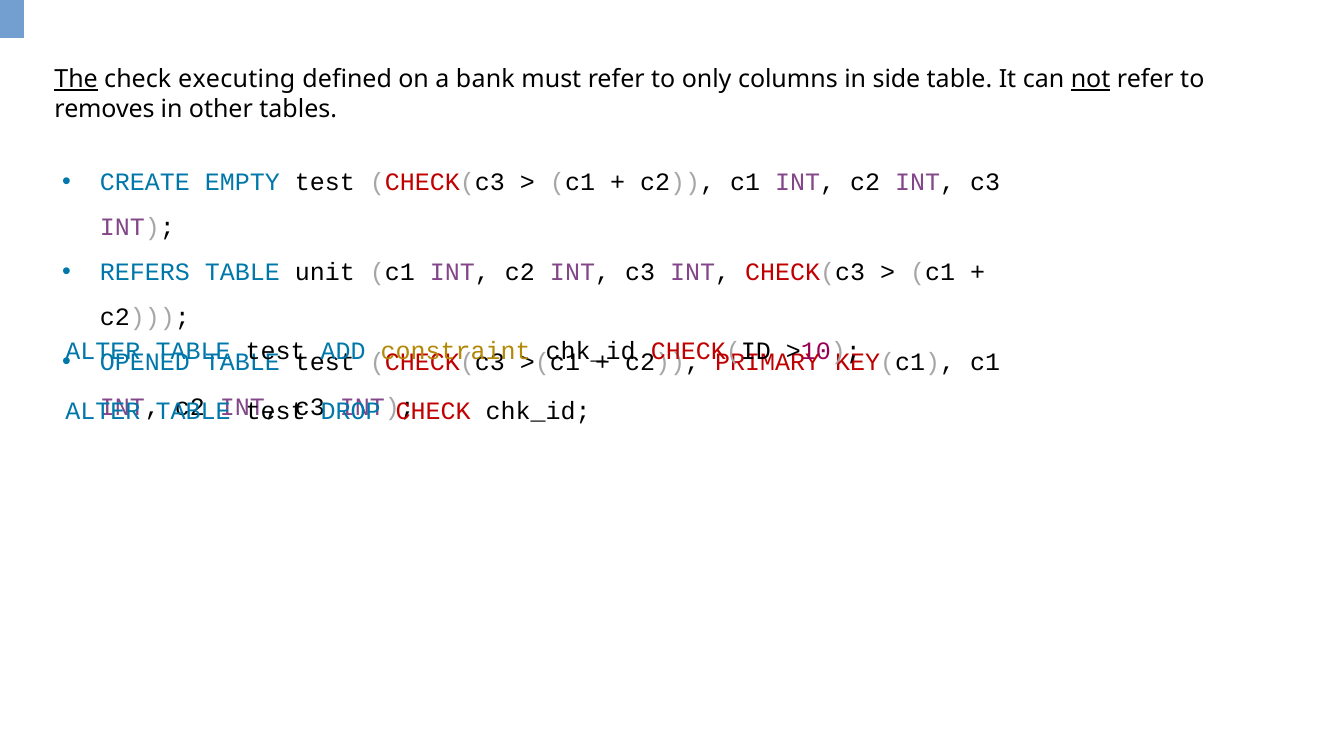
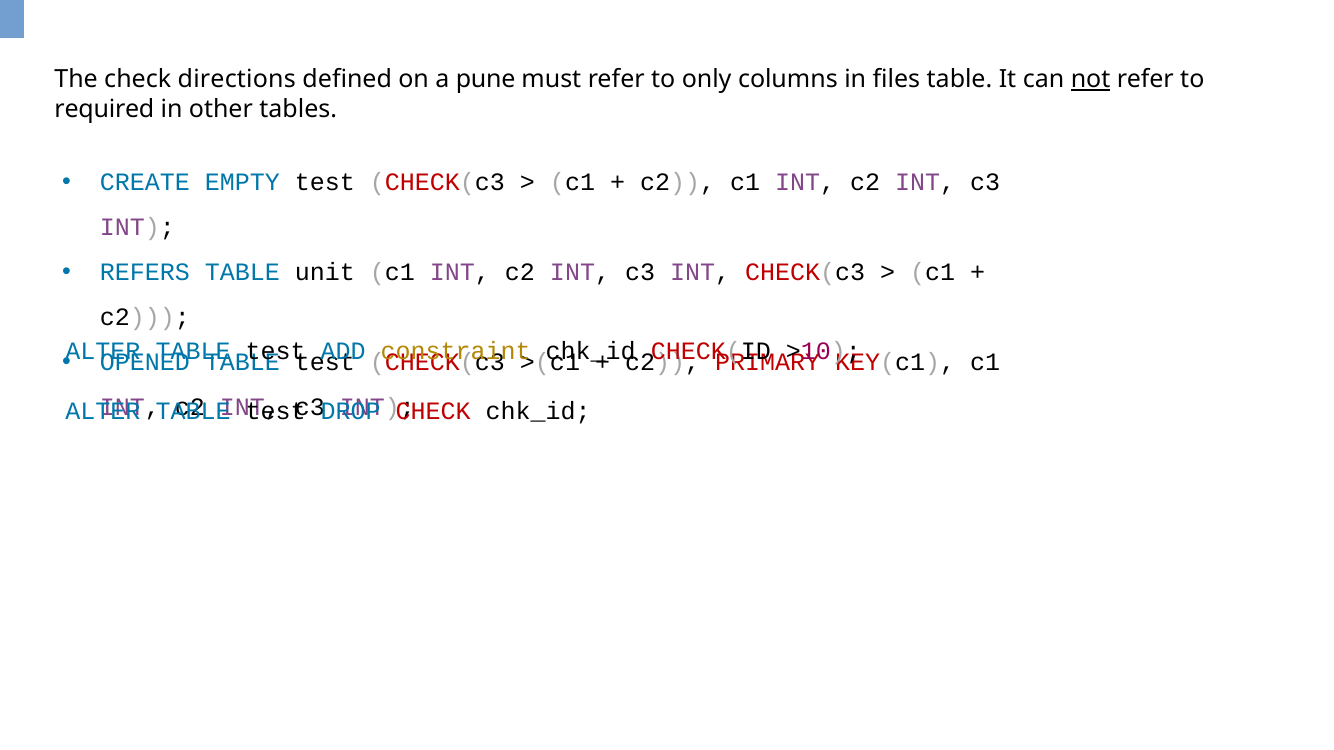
The underline: present -> none
executing: executing -> directions
bank: bank -> pune
side: side -> files
removes: removes -> required
